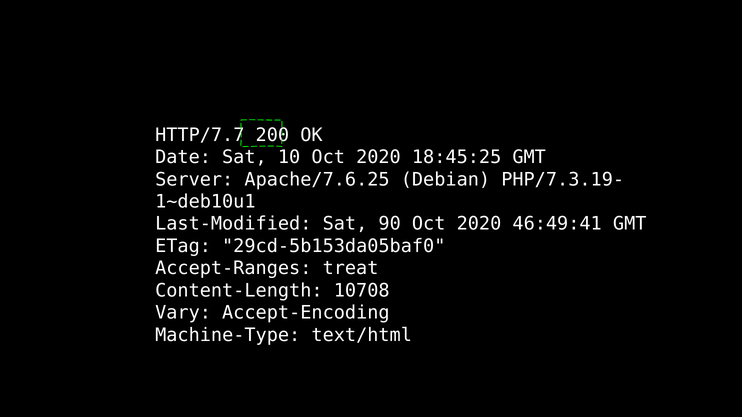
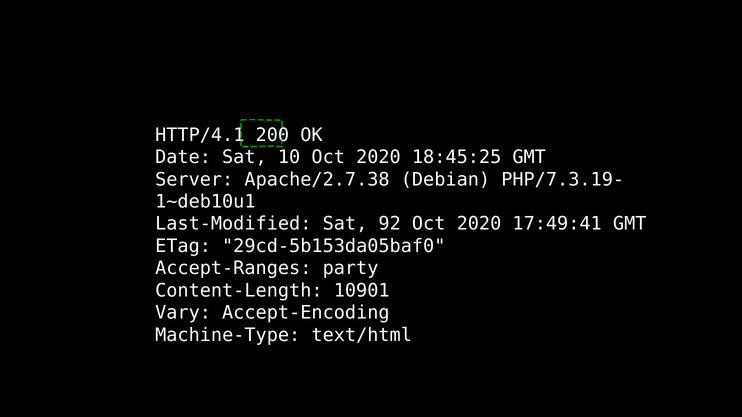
HTTP/7.7: HTTP/7.7 -> HTTP/4.1
Apache/7.6.25: Apache/7.6.25 -> Apache/2.7.38
90: 90 -> 92
46:49:41: 46:49:41 -> 17:49:41
treat: treat -> party
10708: 10708 -> 10901
